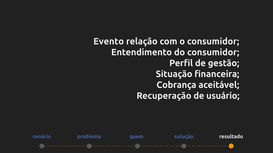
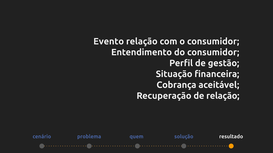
de usuário: usuário -> relação
